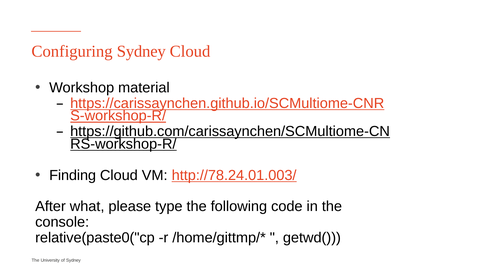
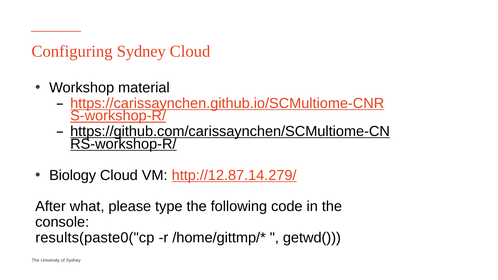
Finding: Finding -> Biology
http://78.24.01.003/: http://78.24.01.003/ -> http://12.87.14.279/
relative(paste0("cp: relative(paste0("cp -> results(paste0("cp
